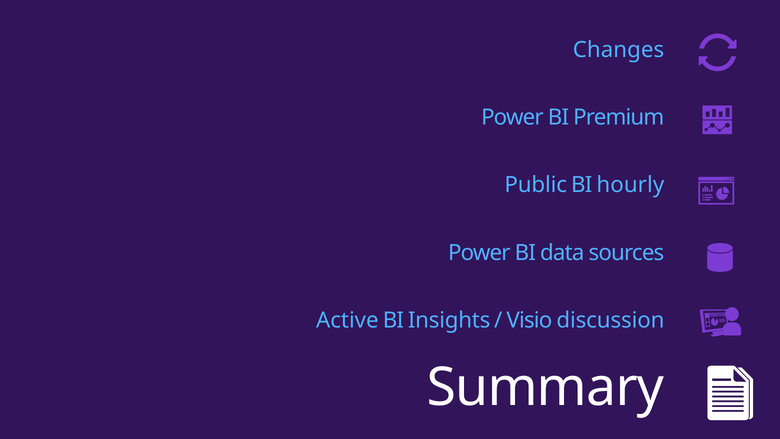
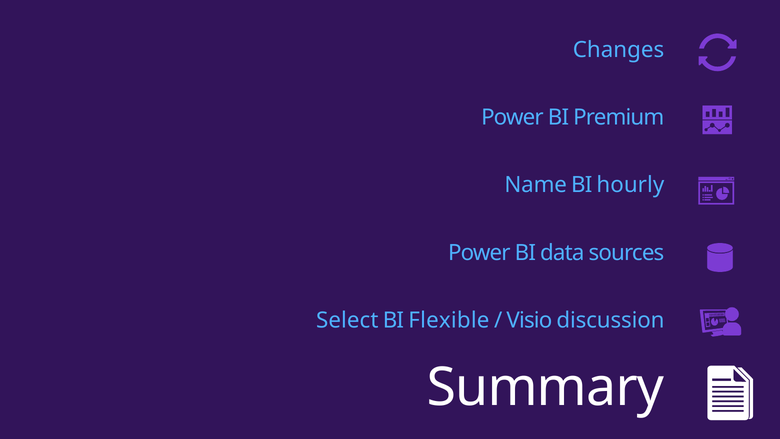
Public: Public -> Name
Active: Active -> Select
Insights: Insights -> Flexible
